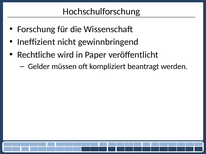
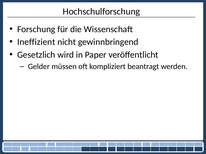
Rechtliche: Rechtliche -> Gesetzlich
